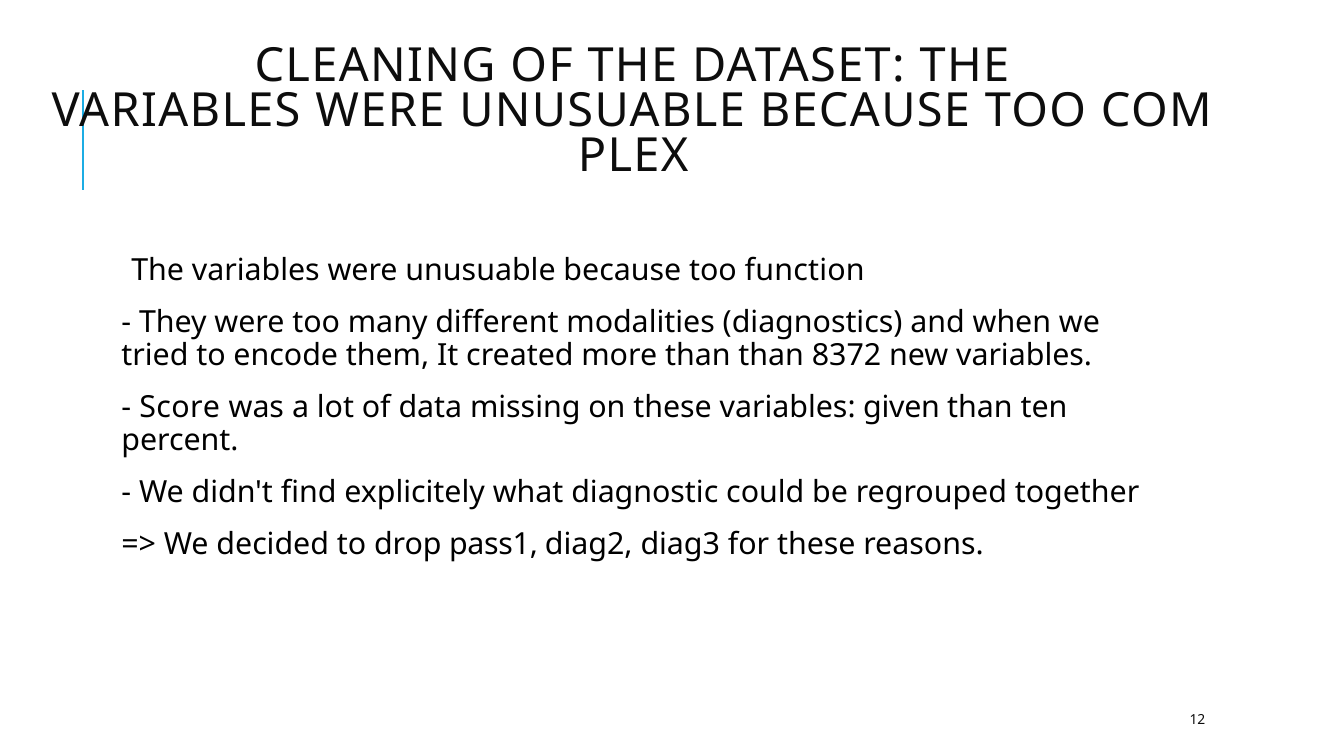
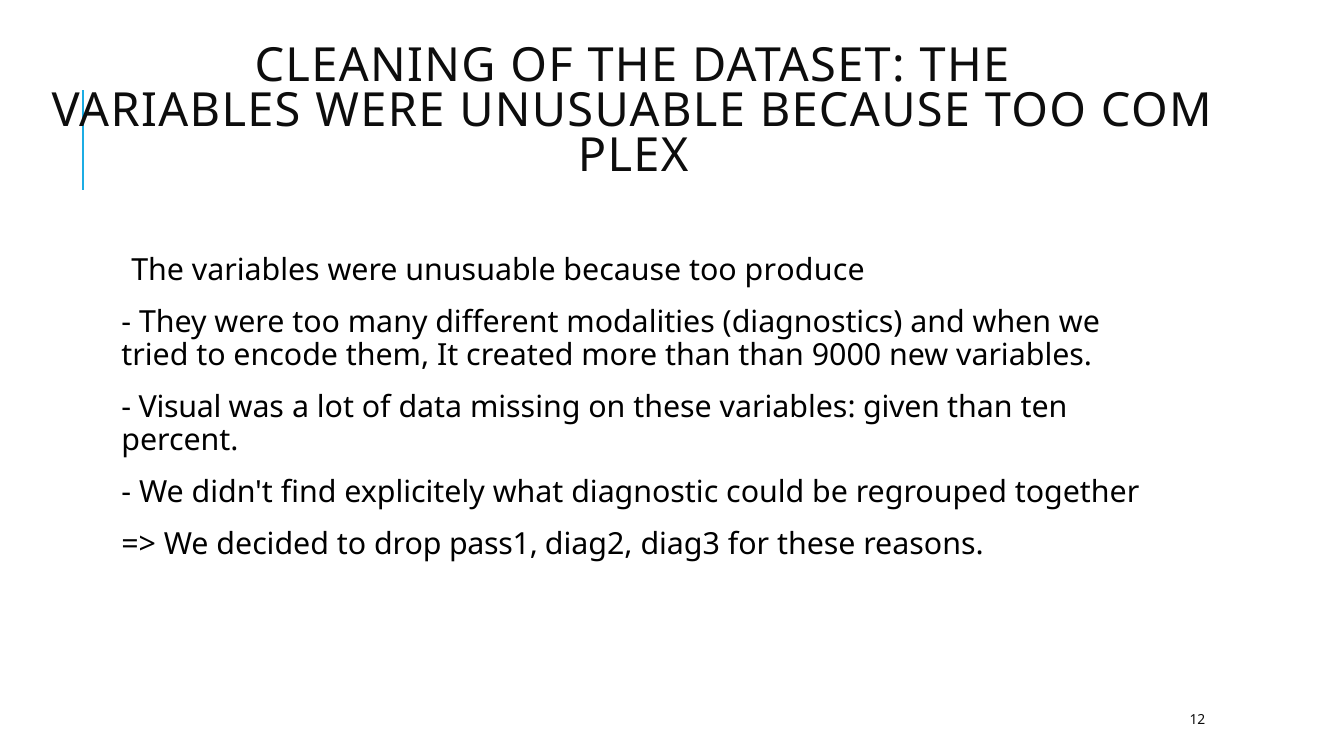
function: function -> produce
8372: 8372 -> 9000
Score: Score -> Visual
